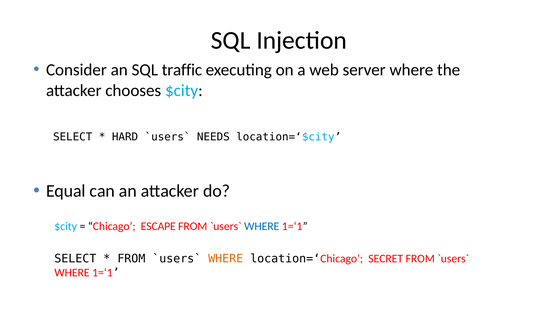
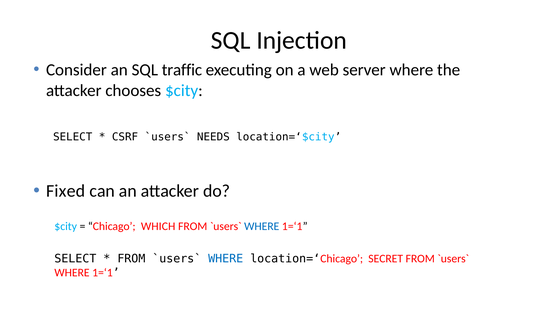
HARD: HARD -> CSRF
Equal: Equal -> Fixed
ESCAPE: ESCAPE -> WHICH
WHERE at (226, 258) colour: orange -> blue
